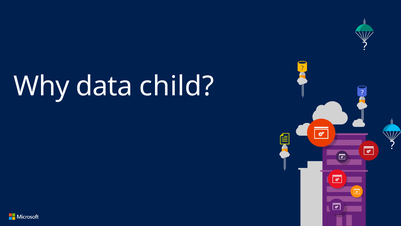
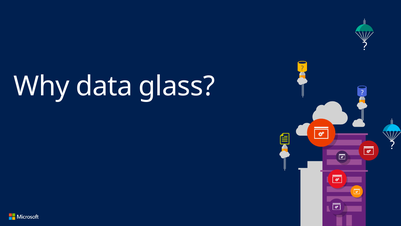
child: child -> glass
